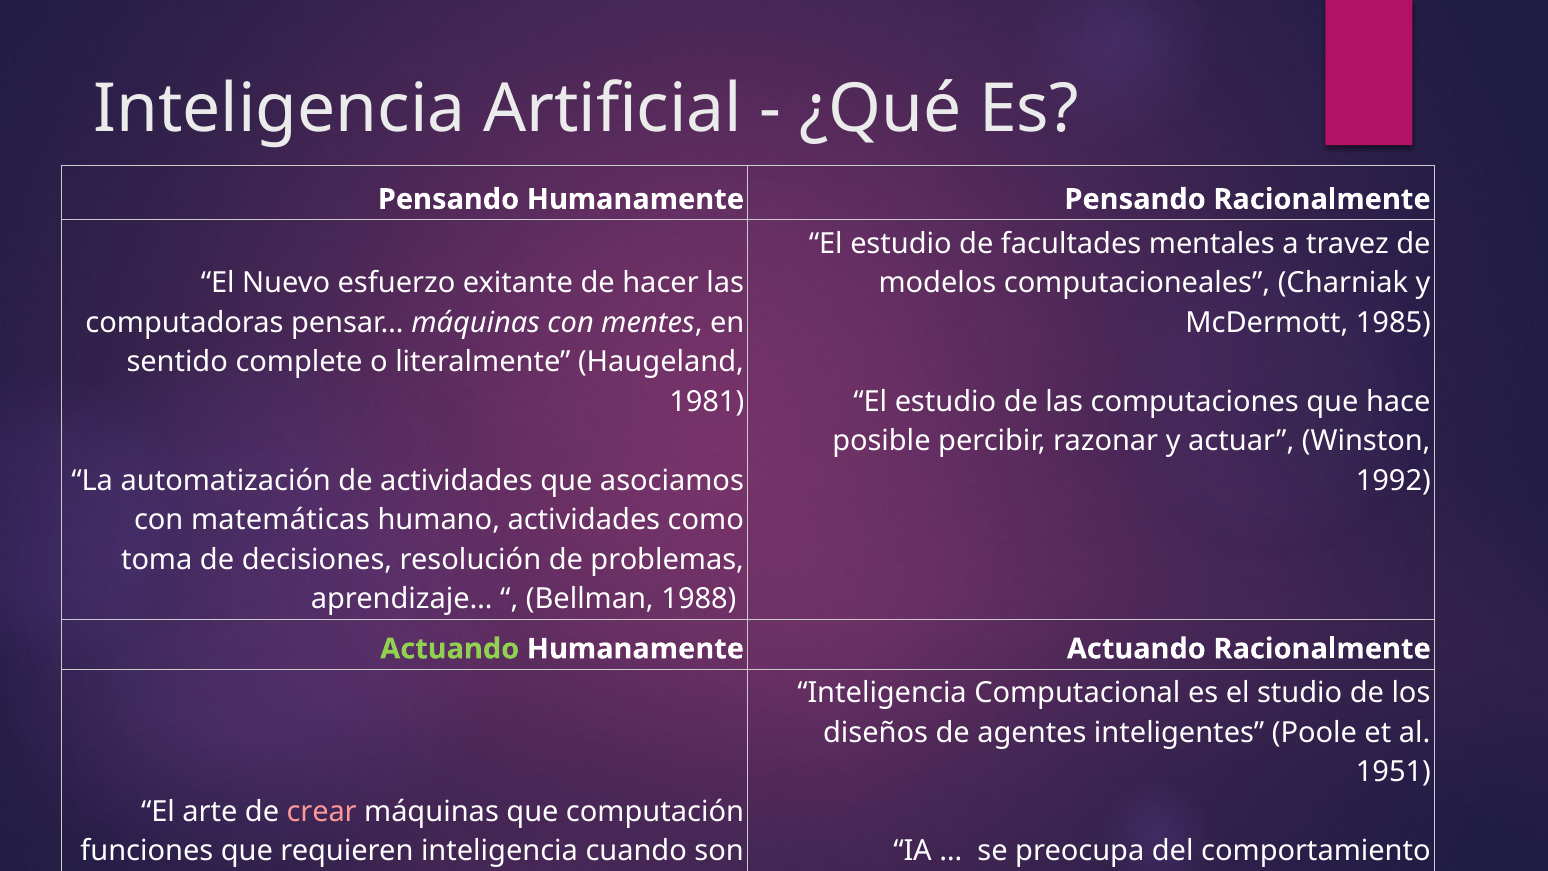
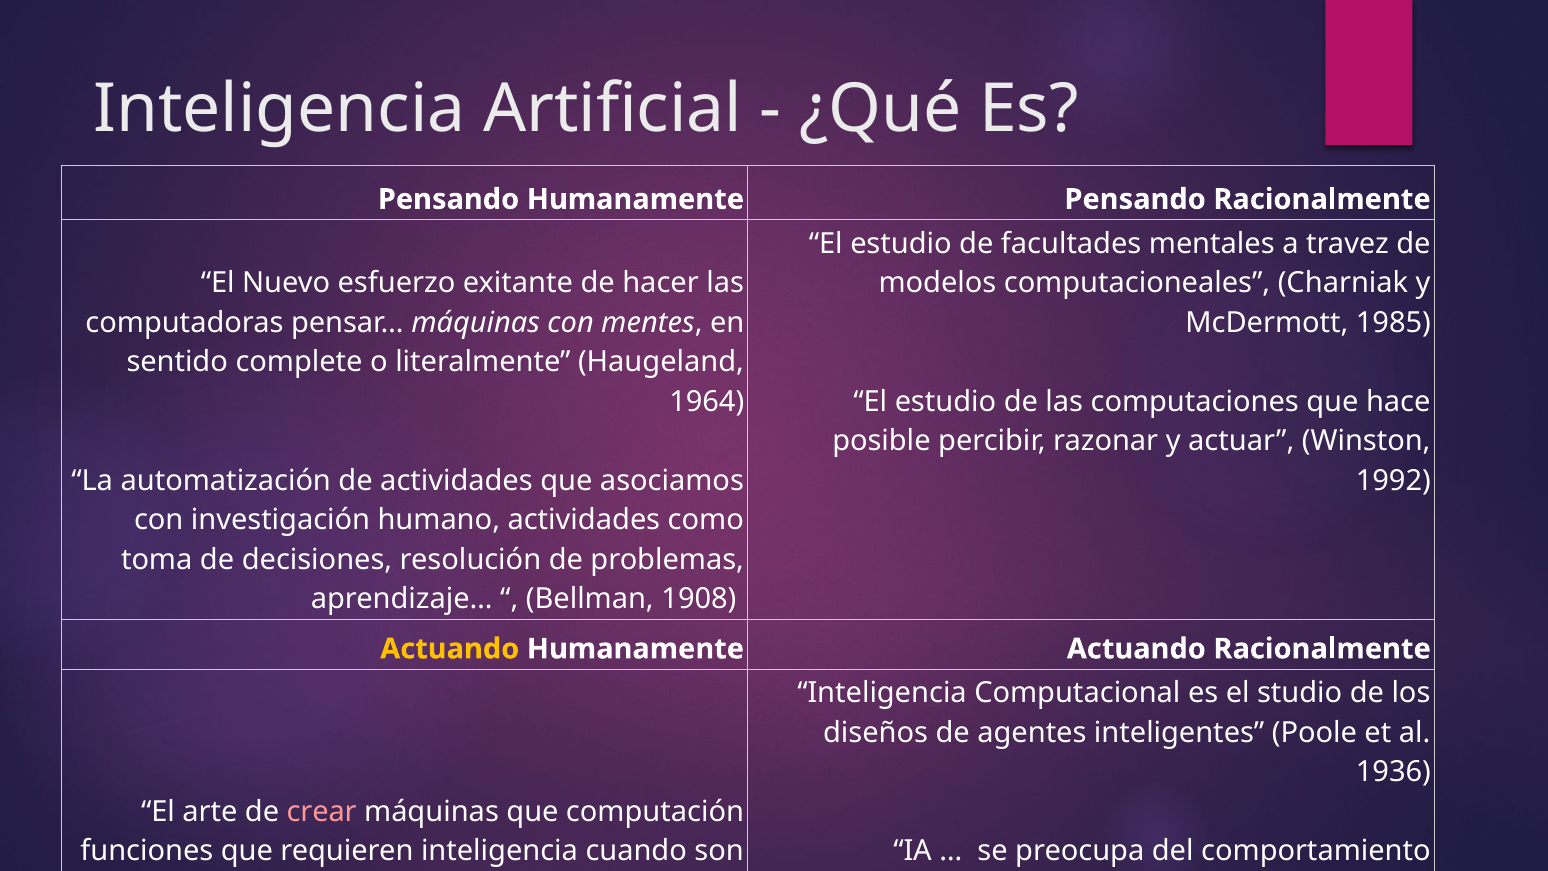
1981: 1981 -> 1964
matemáticas: matemáticas -> investigación
1988: 1988 -> 1908
Actuando at (450, 649) colour: light green -> yellow
1951: 1951 -> 1936
